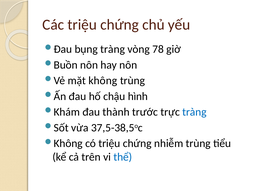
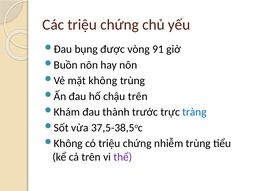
bụng tràng: tràng -> được
78: 78 -> 91
chậu hình: hình -> trên
thể colour: blue -> purple
